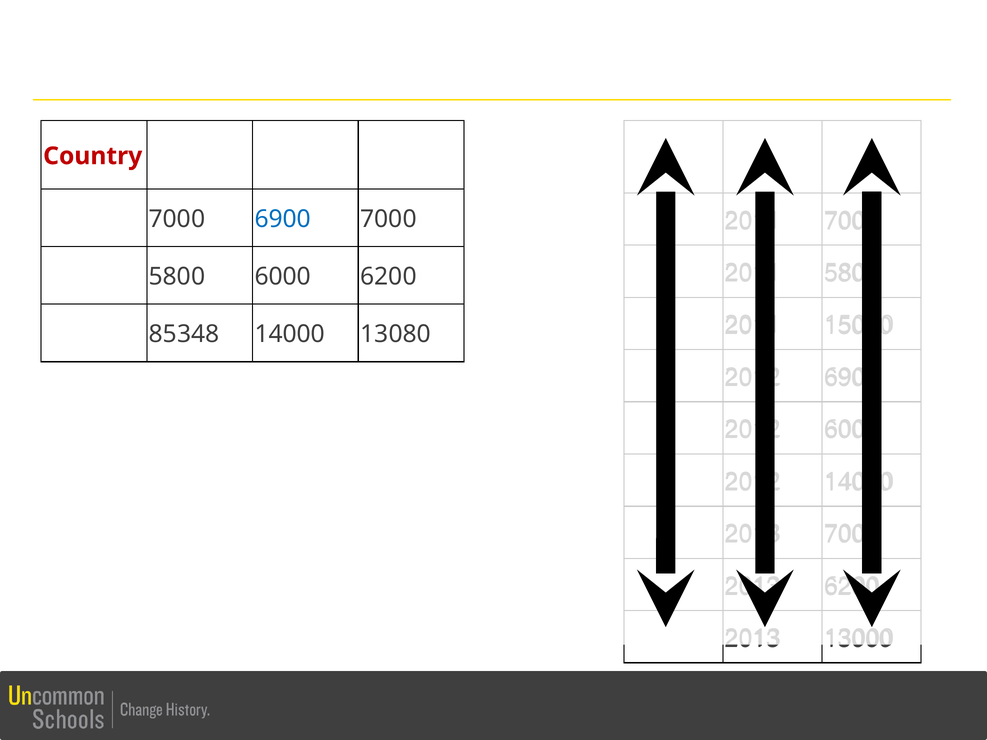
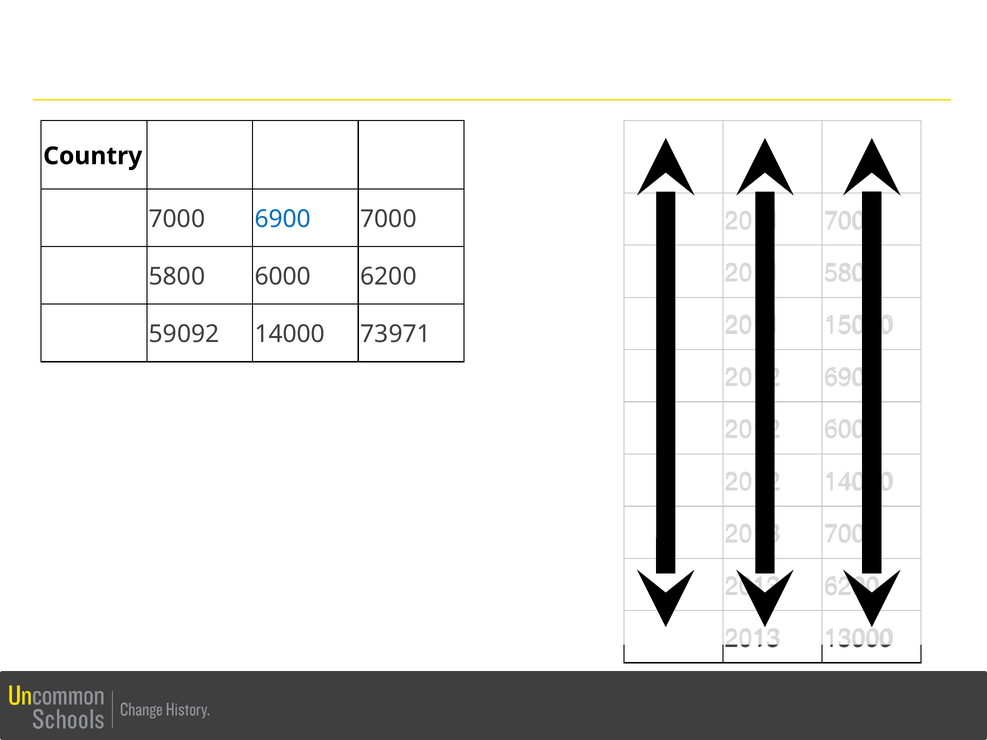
Country colour: red -> black
85348: 85348 -> 59092
13080: 13080 -> 73971
